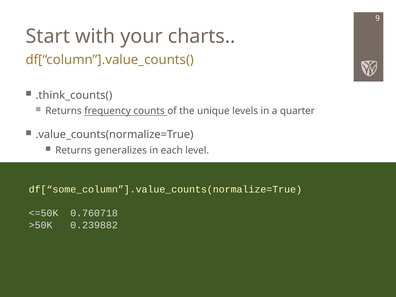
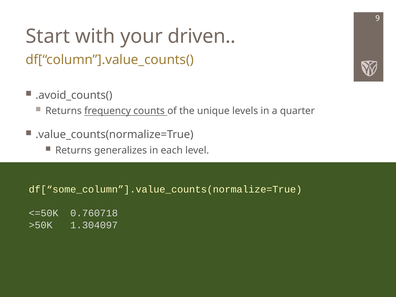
charts: charts -> driven
.think_counts(: .think_counts( -> .avoid_counts(
0.239882: 0.239882 -> 1.304097
